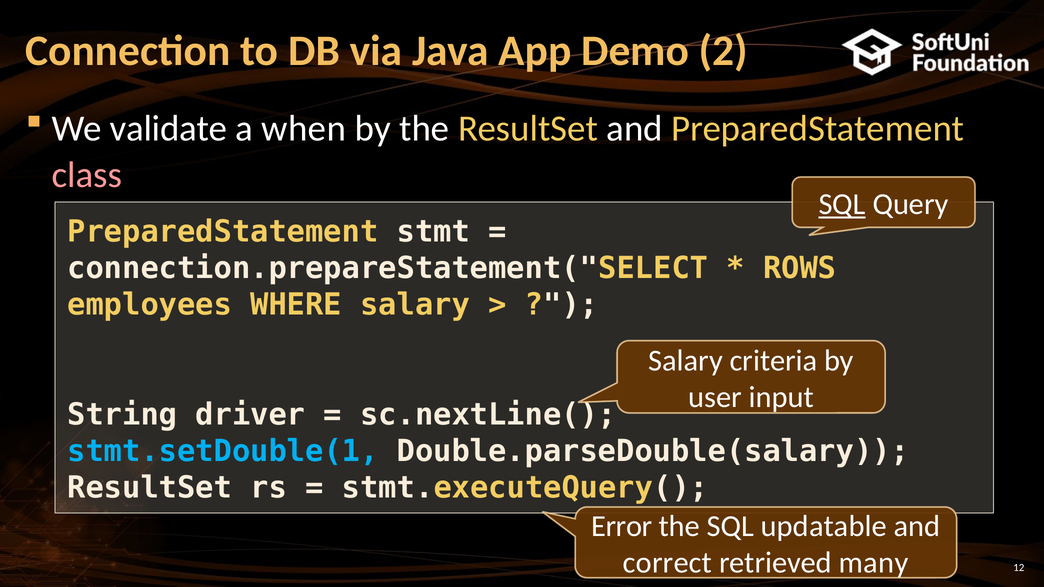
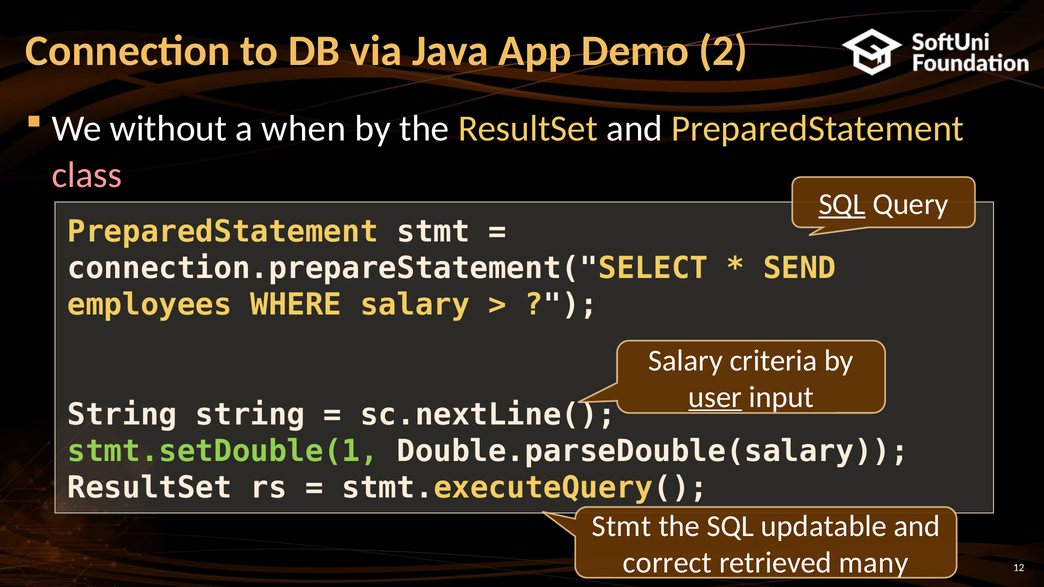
validate: validate -> without
ROWS: ROWS -> SEND
user underline: none -> present
String driver: driver -> string
stmt.setDouble(1 colour: light blue -> light green
Error at (622, 527): Error -> Stmt
